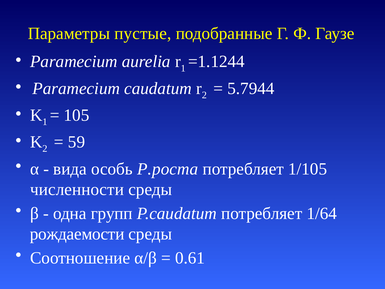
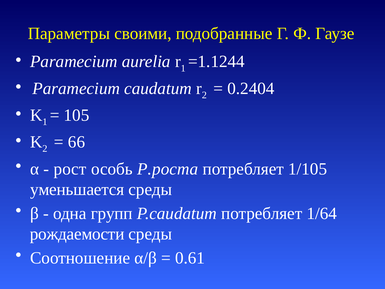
пустые: пустые -> своими
5.7944: 5.7944 -> 0.2404
59: 59 -> 66
вида: вида -> рост
численности: численности -> уменьшается
